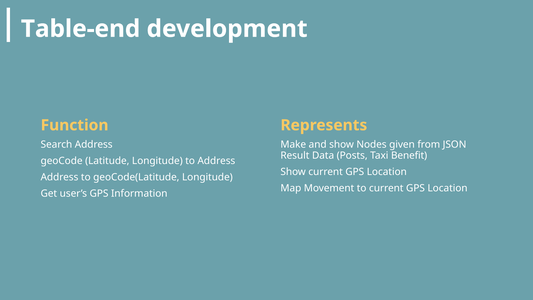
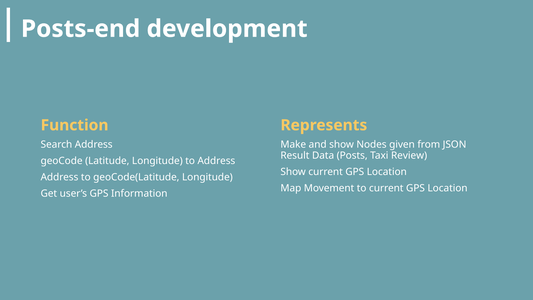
Table-end: Table-end -> Posts-end
Benefit: Benefit -> Review
